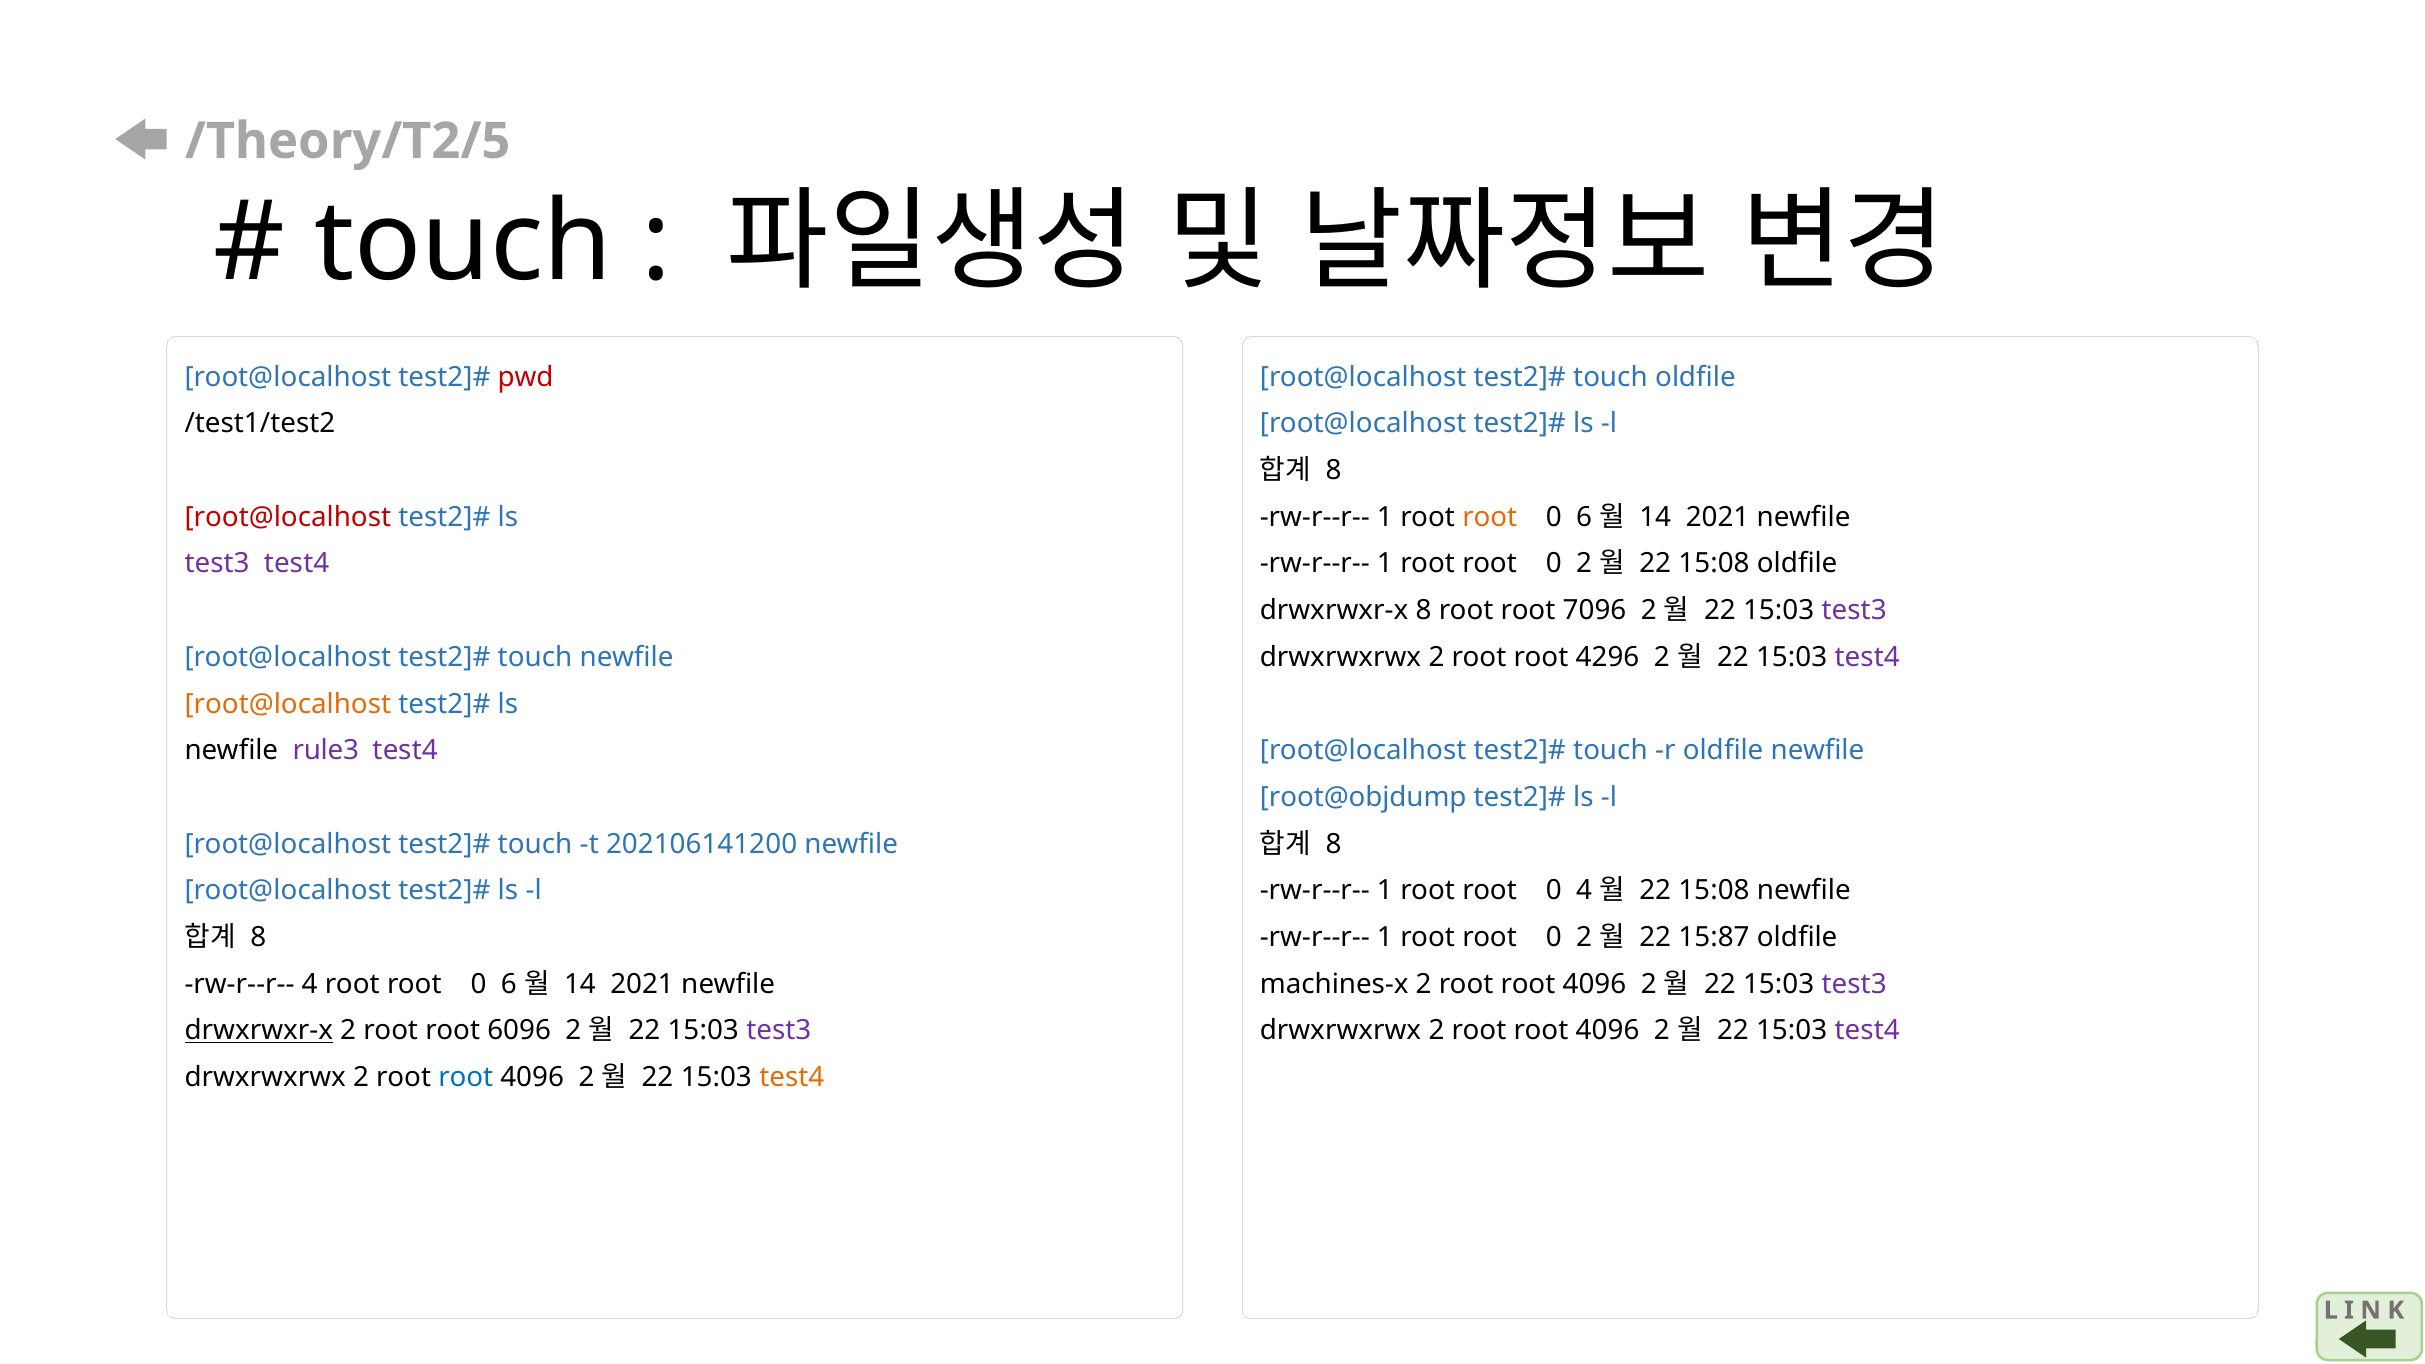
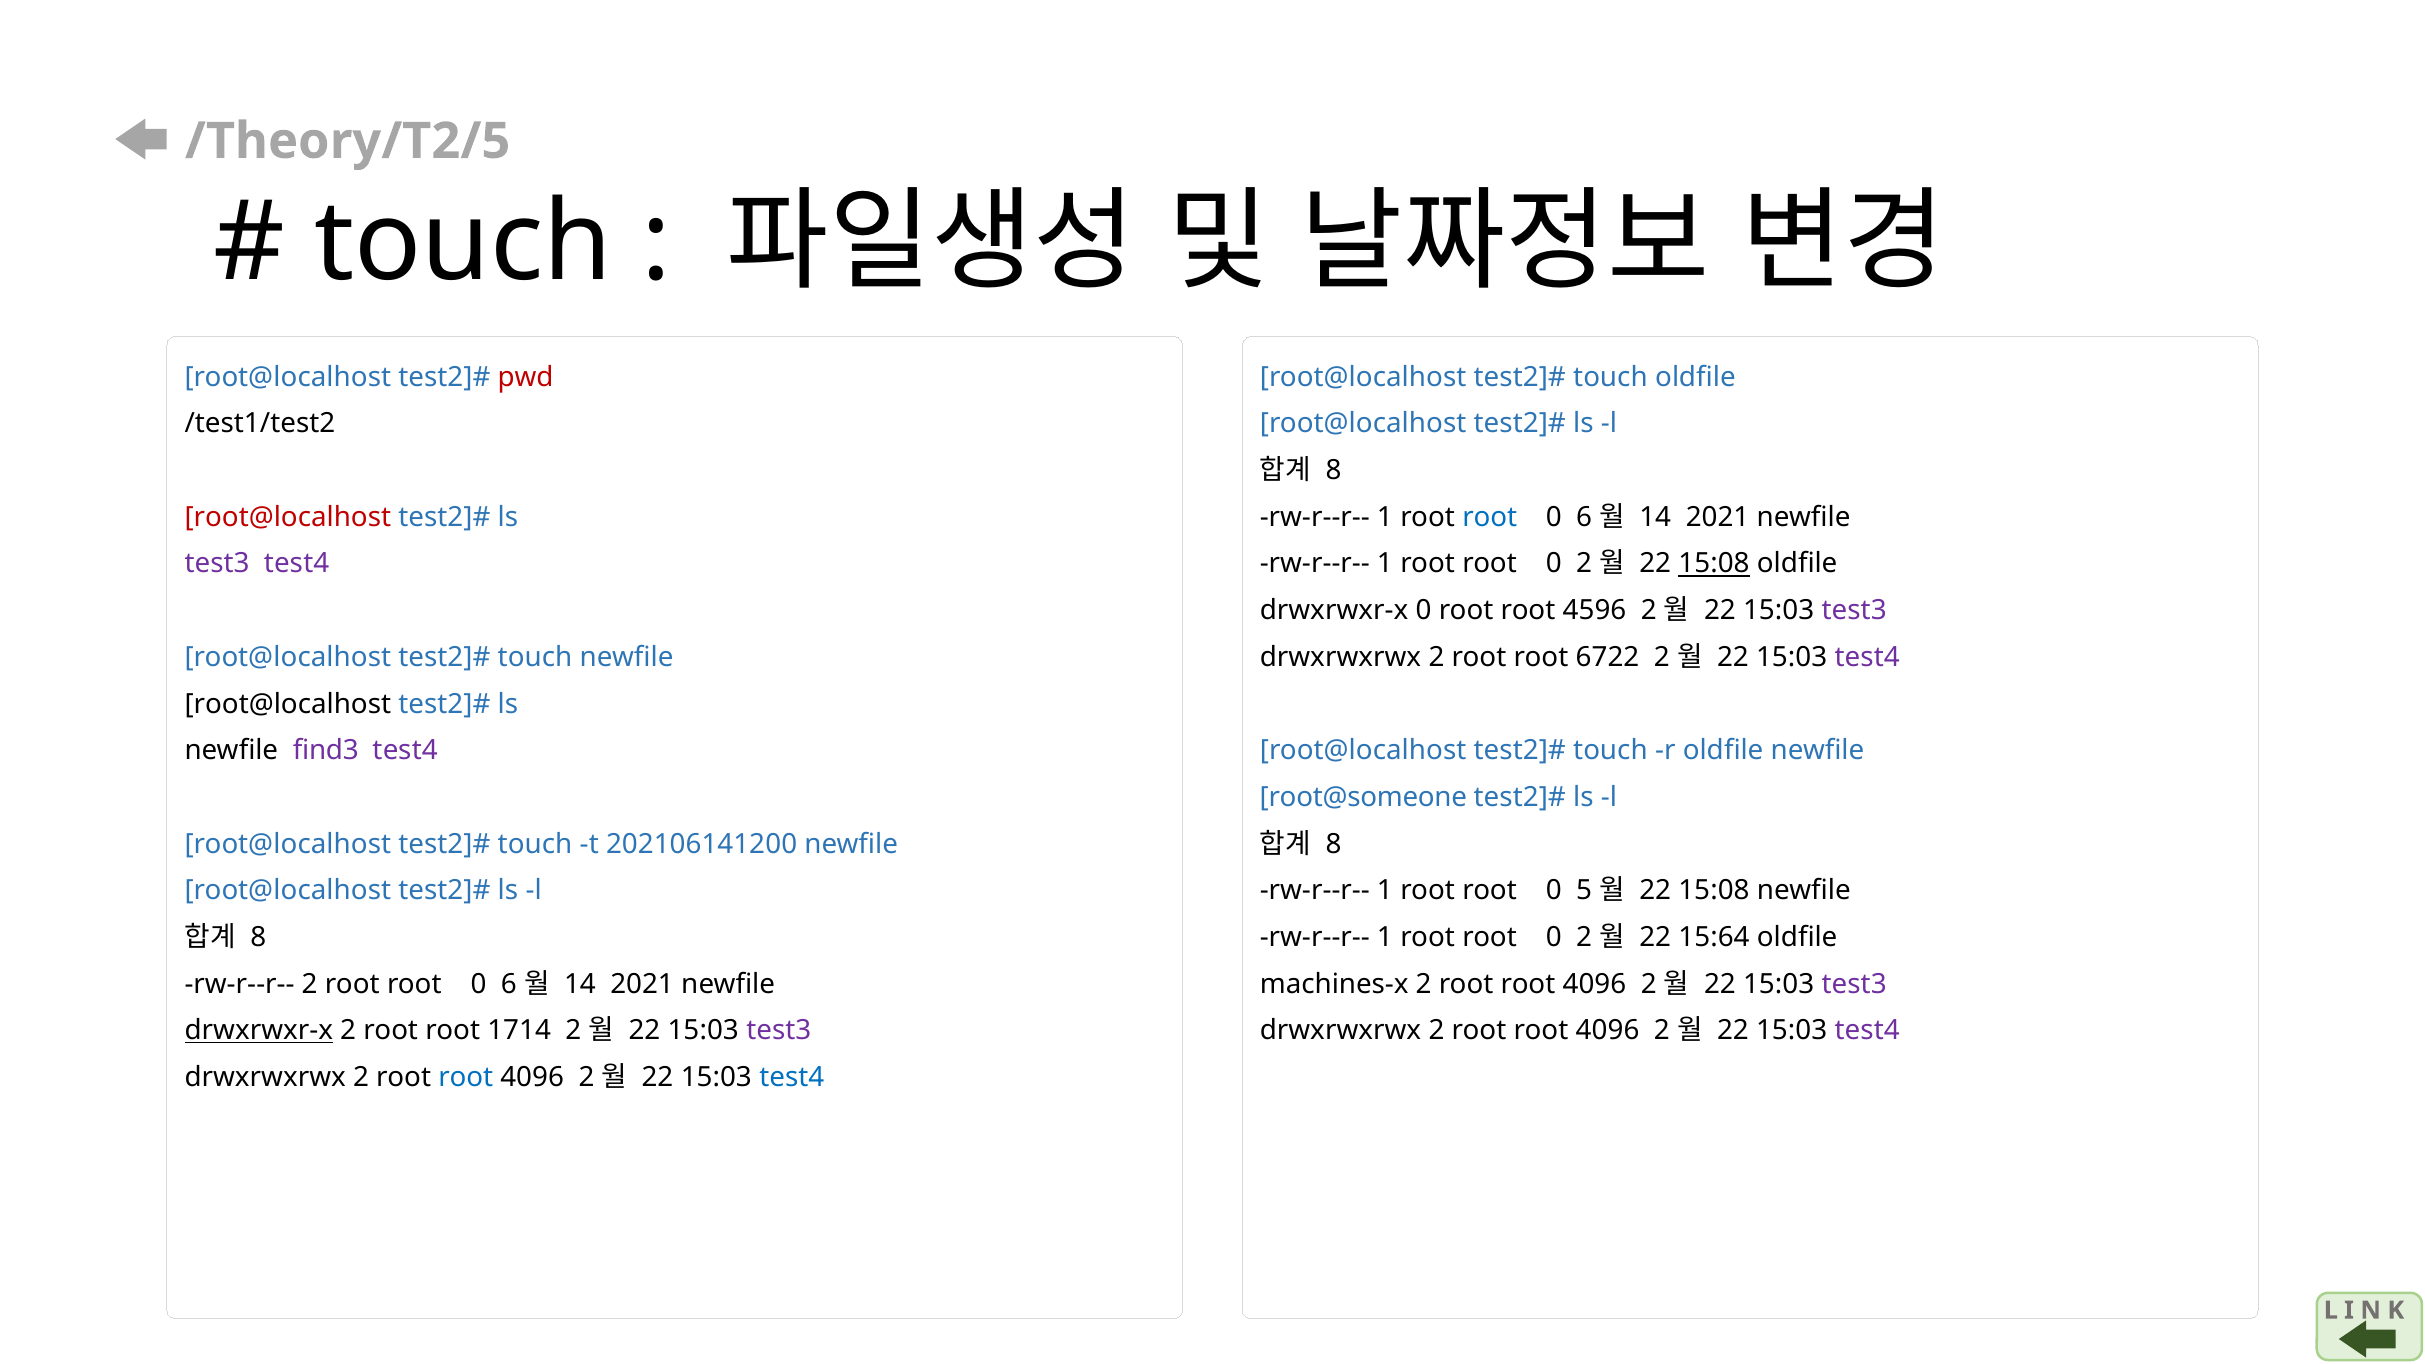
root at (1490, 517) colour: orange -> blue
15:08 at (1714, 564) underline: none -> present
drwxrwxr-x 8: 8 -> 0
7096: 7096 -> 4596
4296: 4296 -> 6722
root@localhost at (288, 704) colour: orange -> black
rule3: rule3 -> find3
root@objdump: root@objdump -> root@someone
0 4: 4 -> 5
15:87: 15:87 -> 15:64
rw-r--r-- 4: 4 -> 2
6096: 6096 -> 1714
test4 at (792, 1077) colour: orange -> blue
